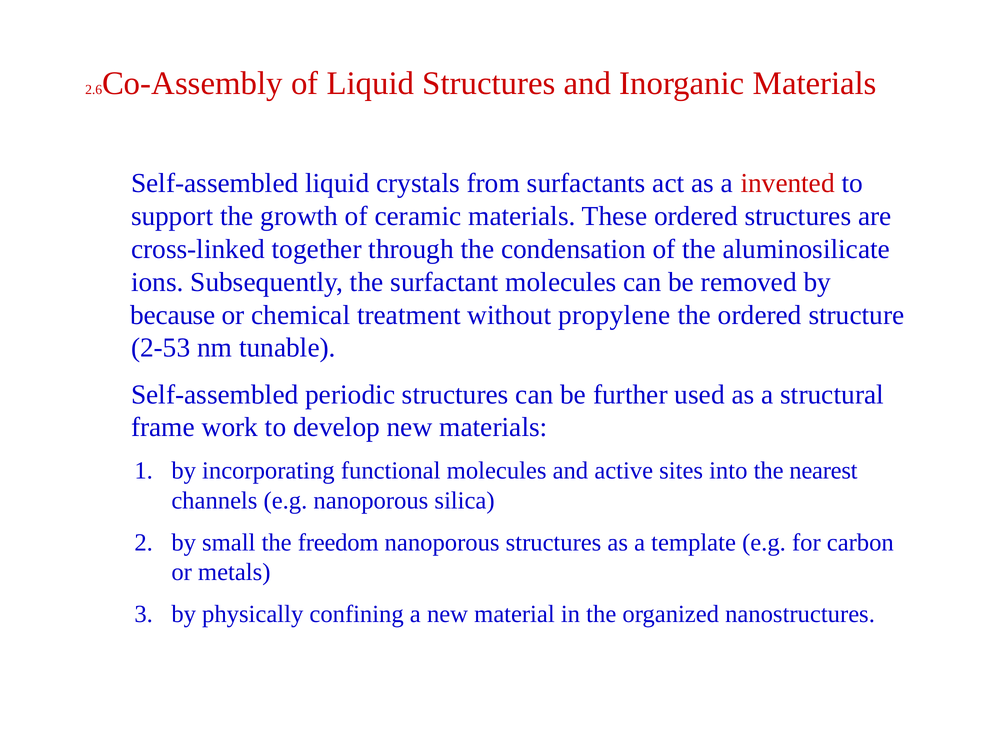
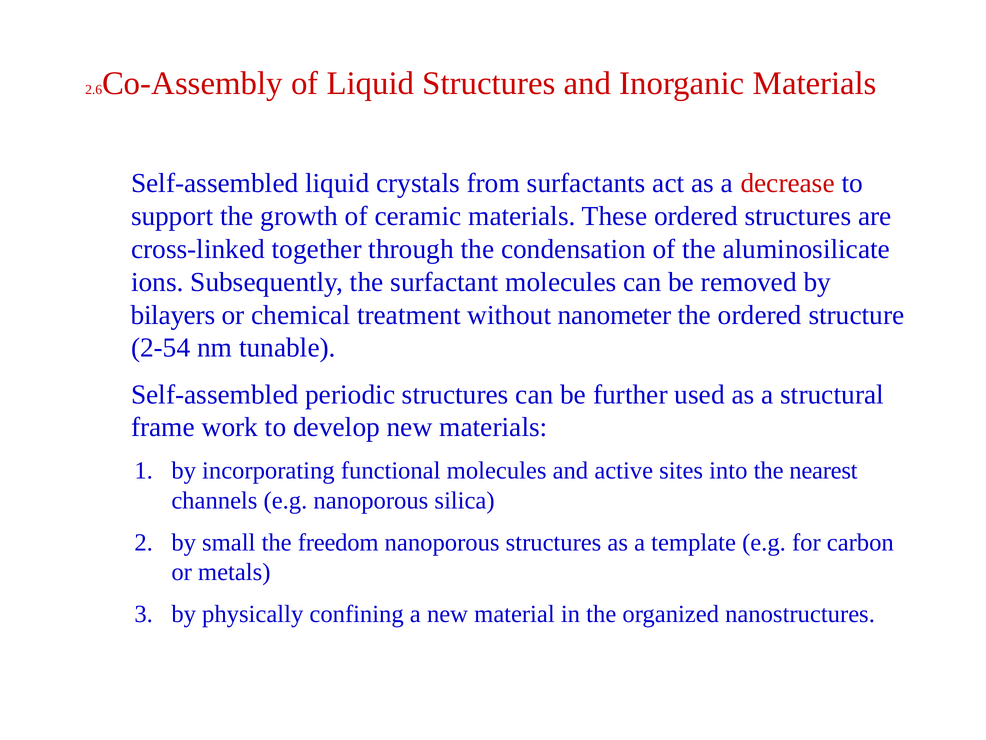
invented: invented -> decrease
because: because -> bilayers
propylene: propylene -> nanometer
2-53: 2-53 -> 2-54
